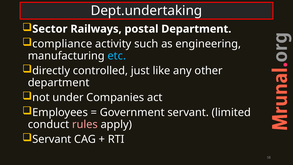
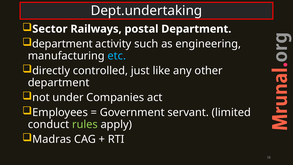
compliance at (62, 44): compliance -> department
rules colour: pink -> light green
Servant at (52, 139): Servant -> Madras
